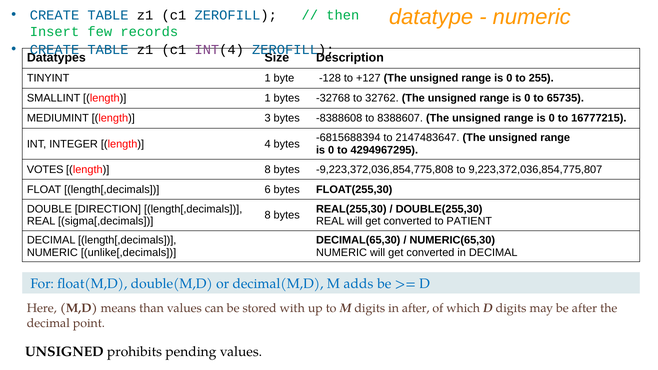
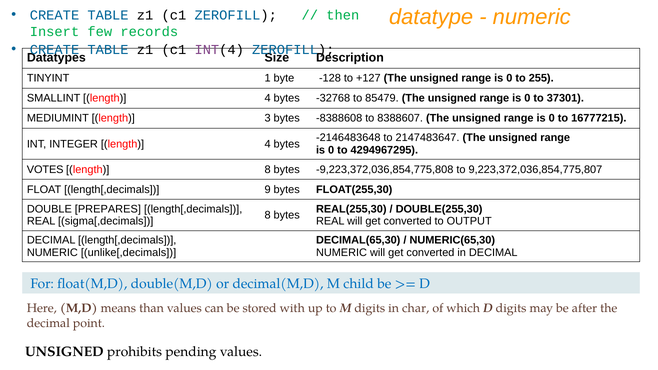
SMALLINT length 1: 1 -> 4
32762: 32762 -> 85479
65735: 65735 -> 37301
-6815688394: -6815688394 -> -2146483648
6: 6 -> 9
DIRECTION: DIRECTION -> PREPARES
PATIENT: PATIENT -> OUTPUT
adds: adds -> child
in after: after -> char
